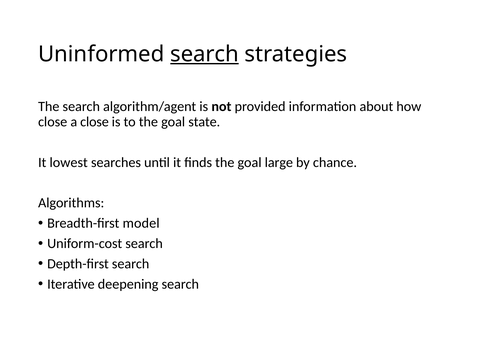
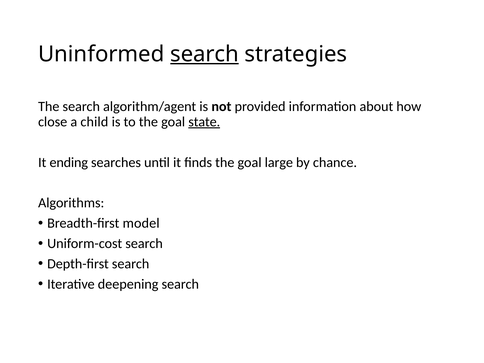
a close: close -> child
state underline: none -> present
lowest: lowest -> ending
